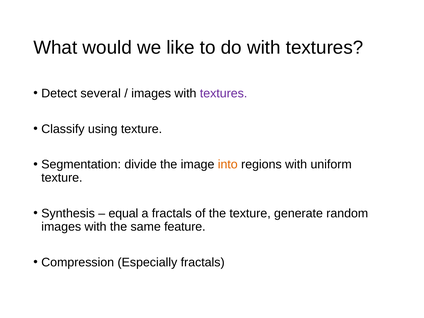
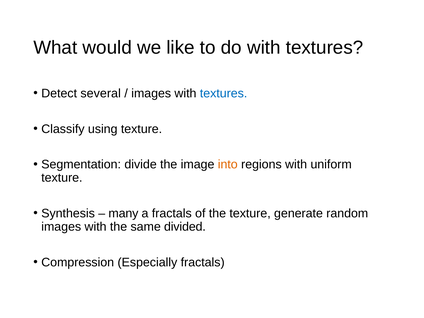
textures at (224, 93) colour: purple -> blue
equal: equal -> many
feature: feature -> divided
